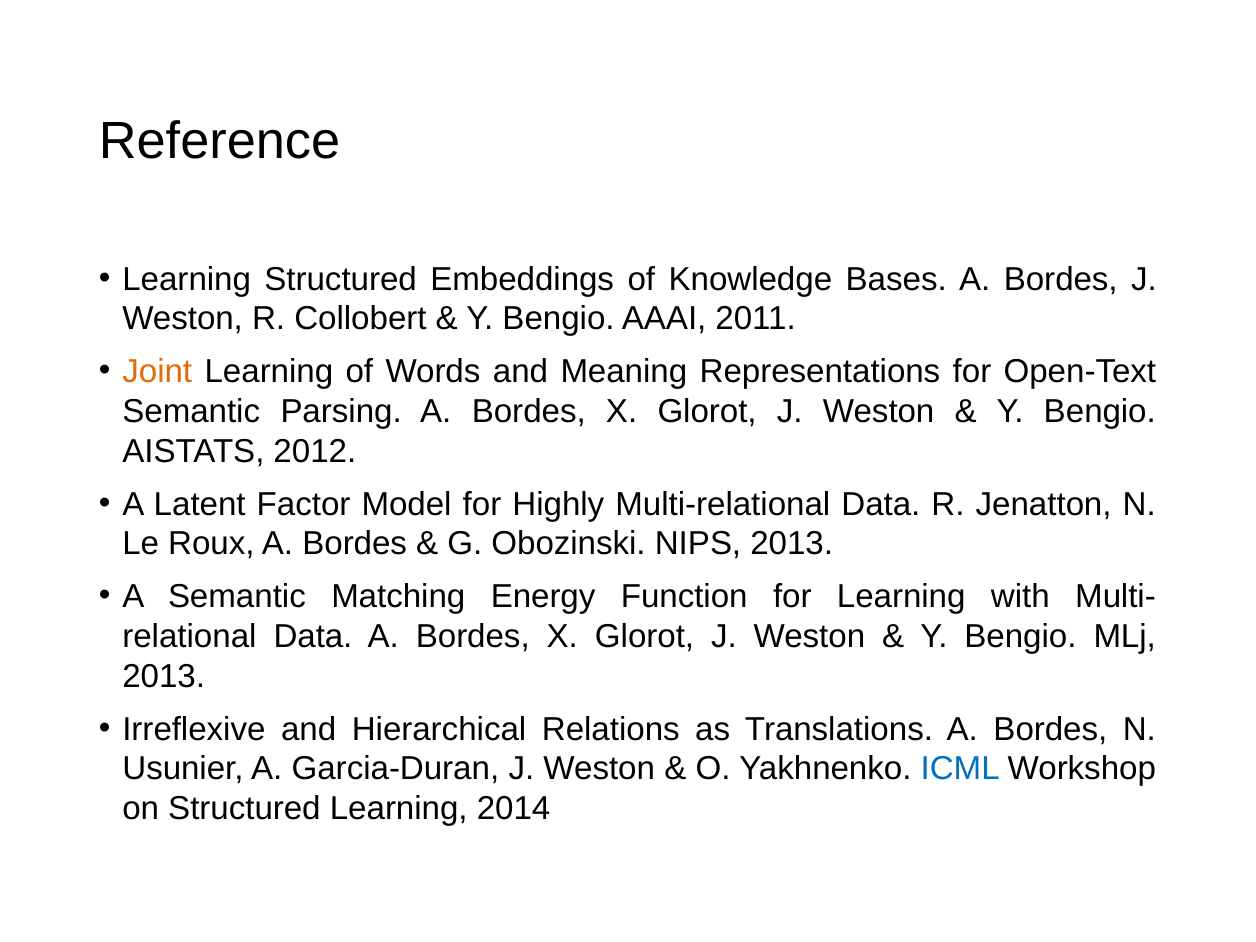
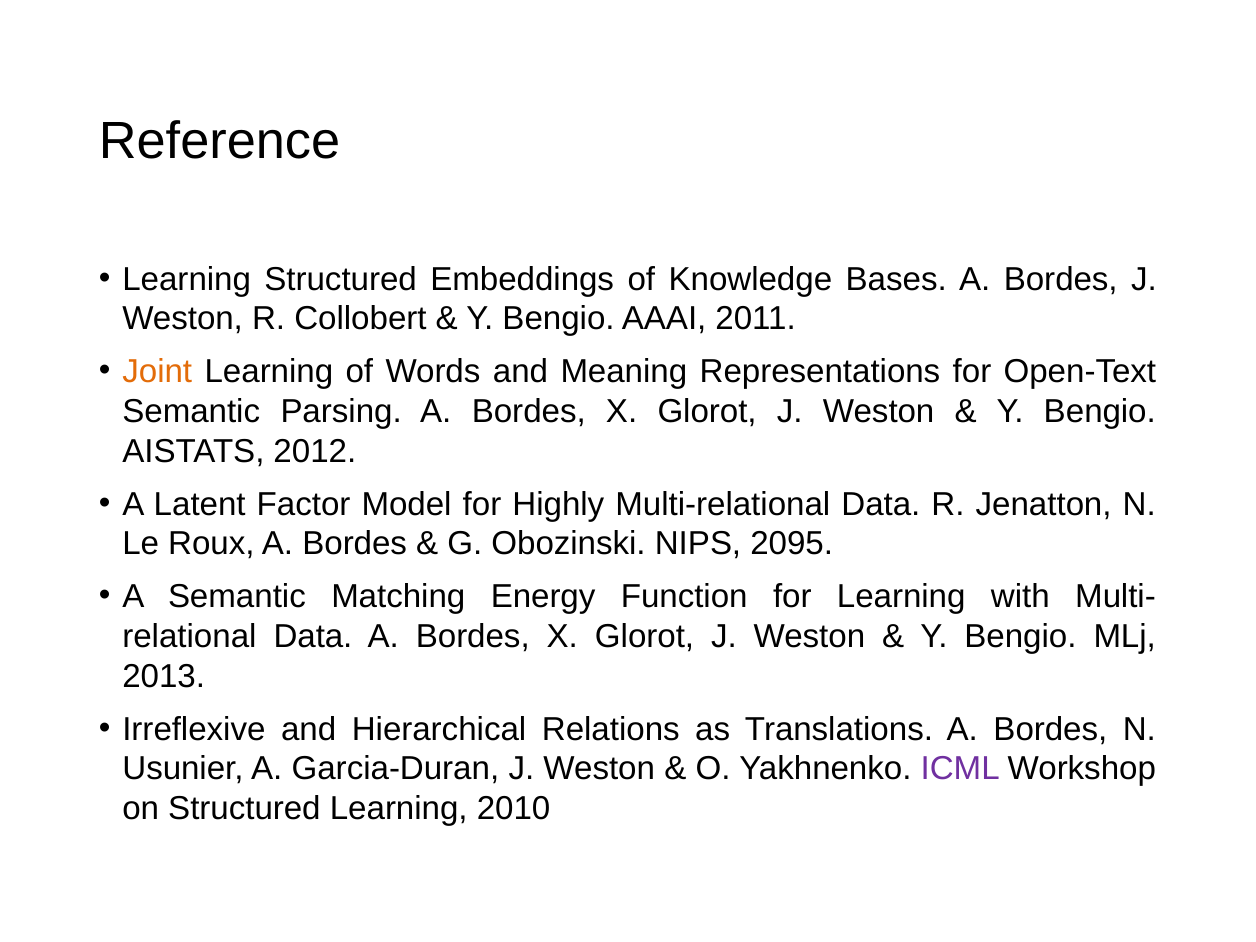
NIPS 2013: 2013 -> 2095
ICML colour: blue -> purple
2014: 2014 -> 2010
